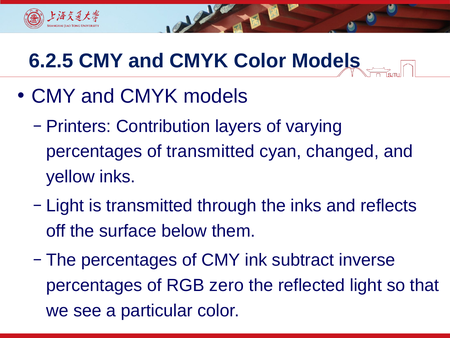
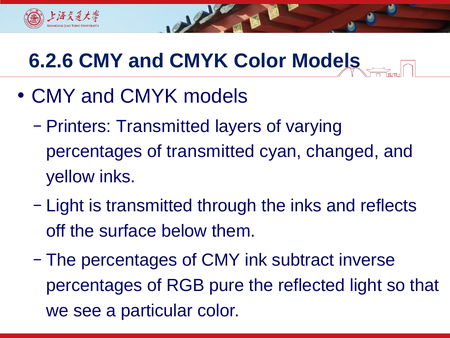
6.2.5: 6.2.5 -> 6.2.6
Printers Contribution: Contribution -> Transmitted
zero: zero -> pure
